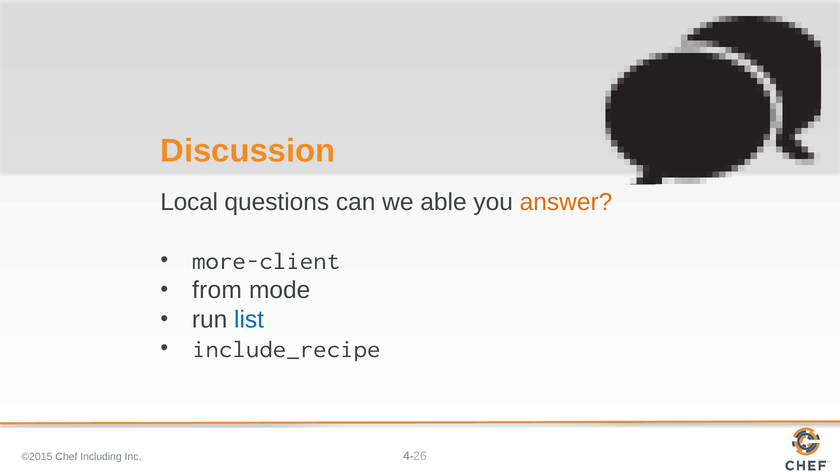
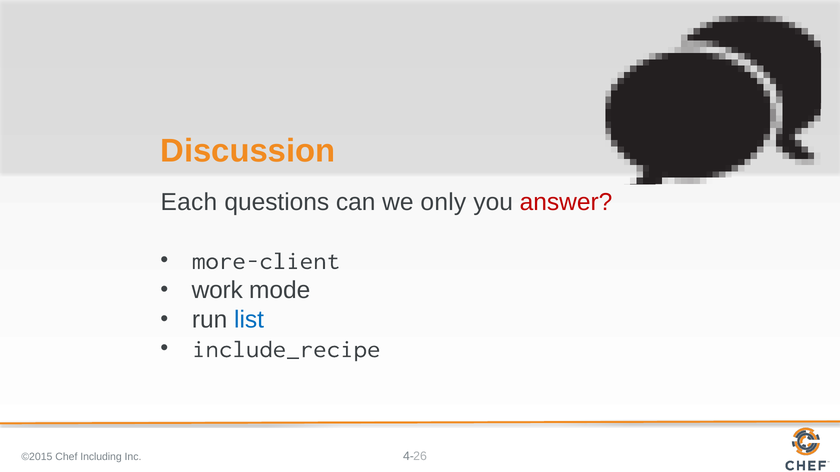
Local: Local -> Each
able: able -> only
answer colour: orange -> red
from: from -> work
